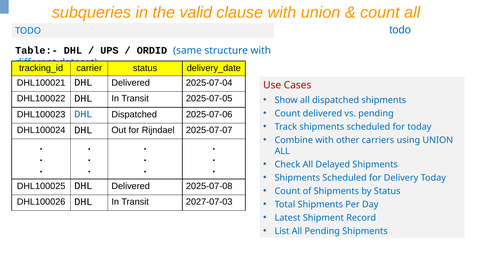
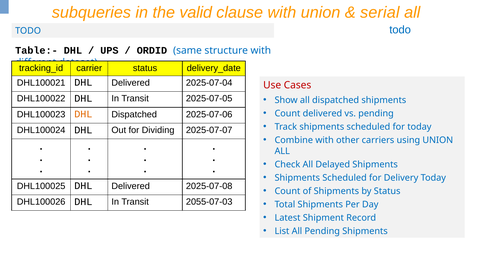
count at (380, 13): count -> serial
DHL at (83, 114) colour: blue -> orange
Rijndael: Rijndael -> Dividing
2027-07-03: 2027-07-03 -> 2055-07-03
